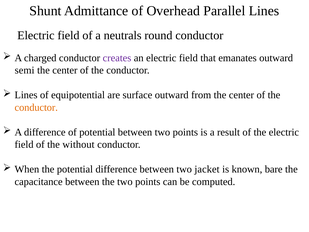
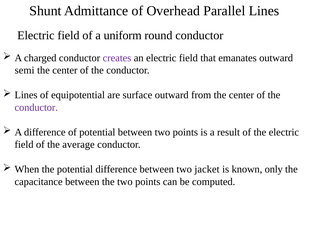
neutrals: neutrals -> uniform
conductor at (36, 107) colour: orange -> purple
without: without -> average
bare: bare -> only
